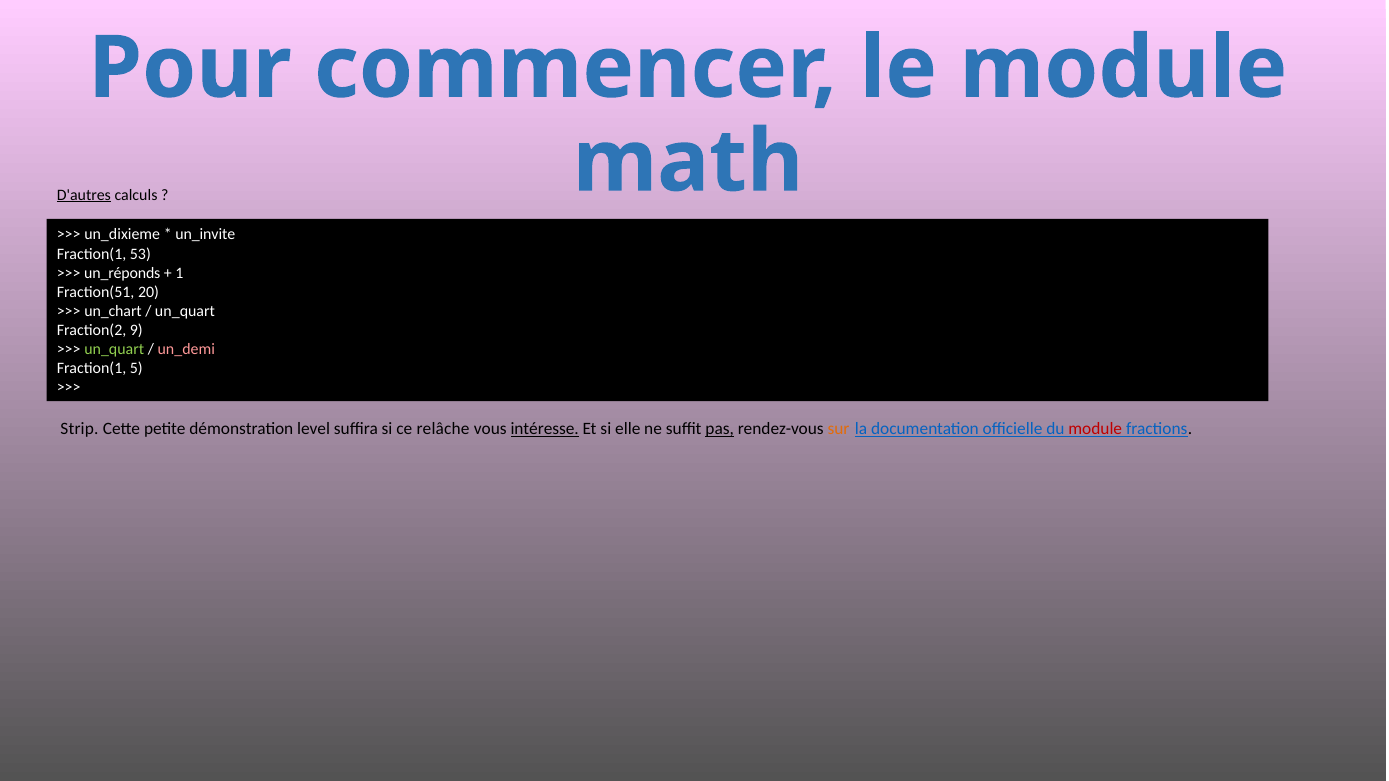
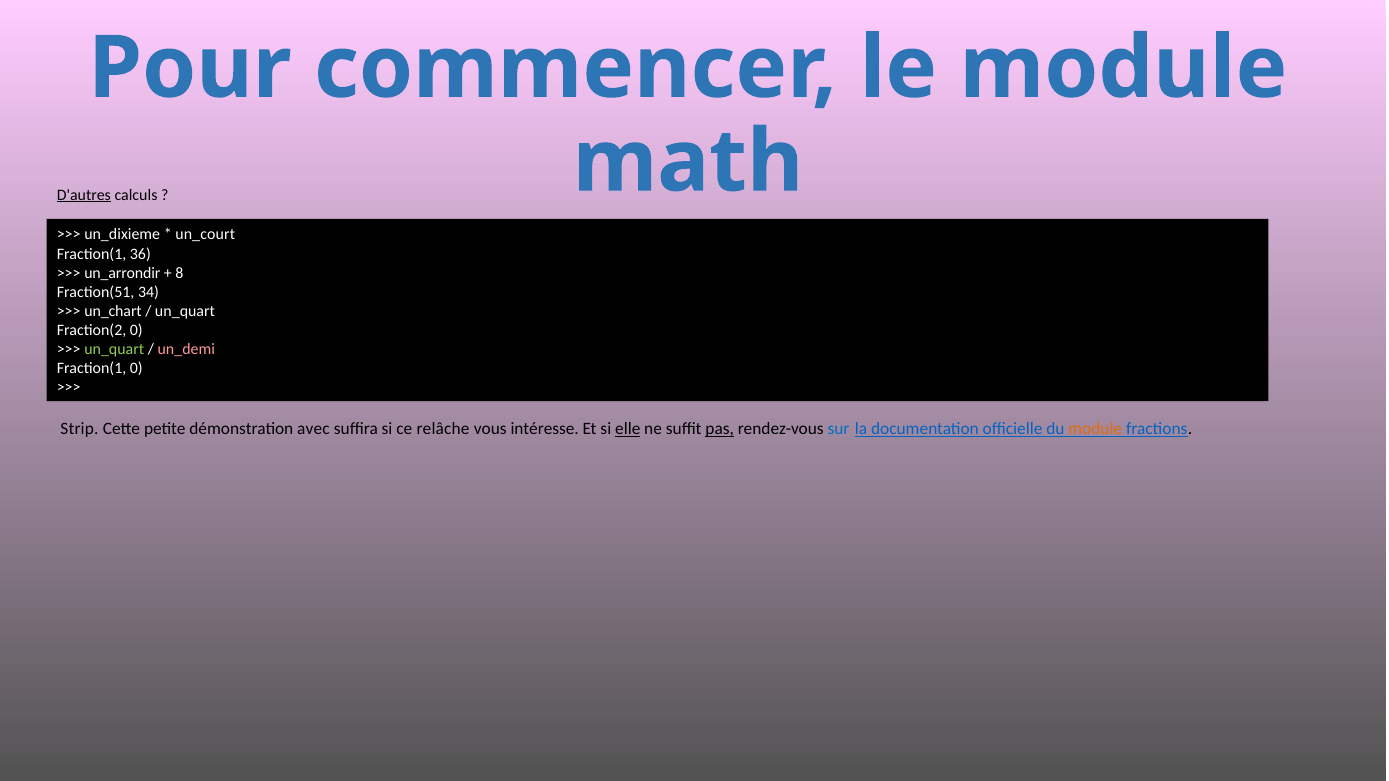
un_invite: un_invite -> un_court
53: 53 -> 36
un_réponds: un_réponds -> un_arrondir
1: 1 -> 8
20: 20 -> 34
Fraction(2 9: 9 -> 0
Fraction(1 5: 5 -> 0
level: level -> avec
intéresse underline: present -> none
elle underline: none -> present
sur colour: orange -> blue
module at (1095, 429) colour: red -> orange
